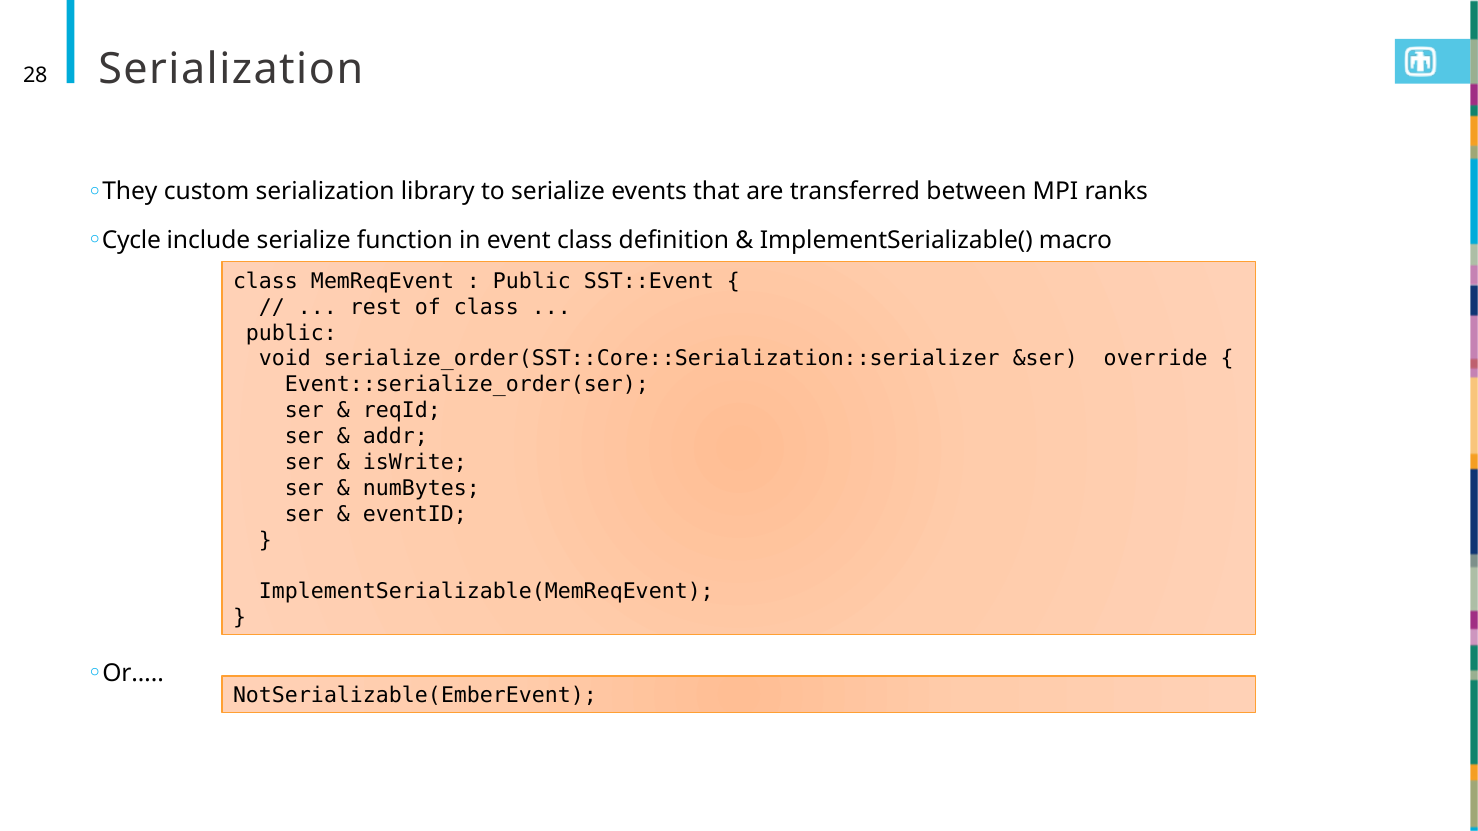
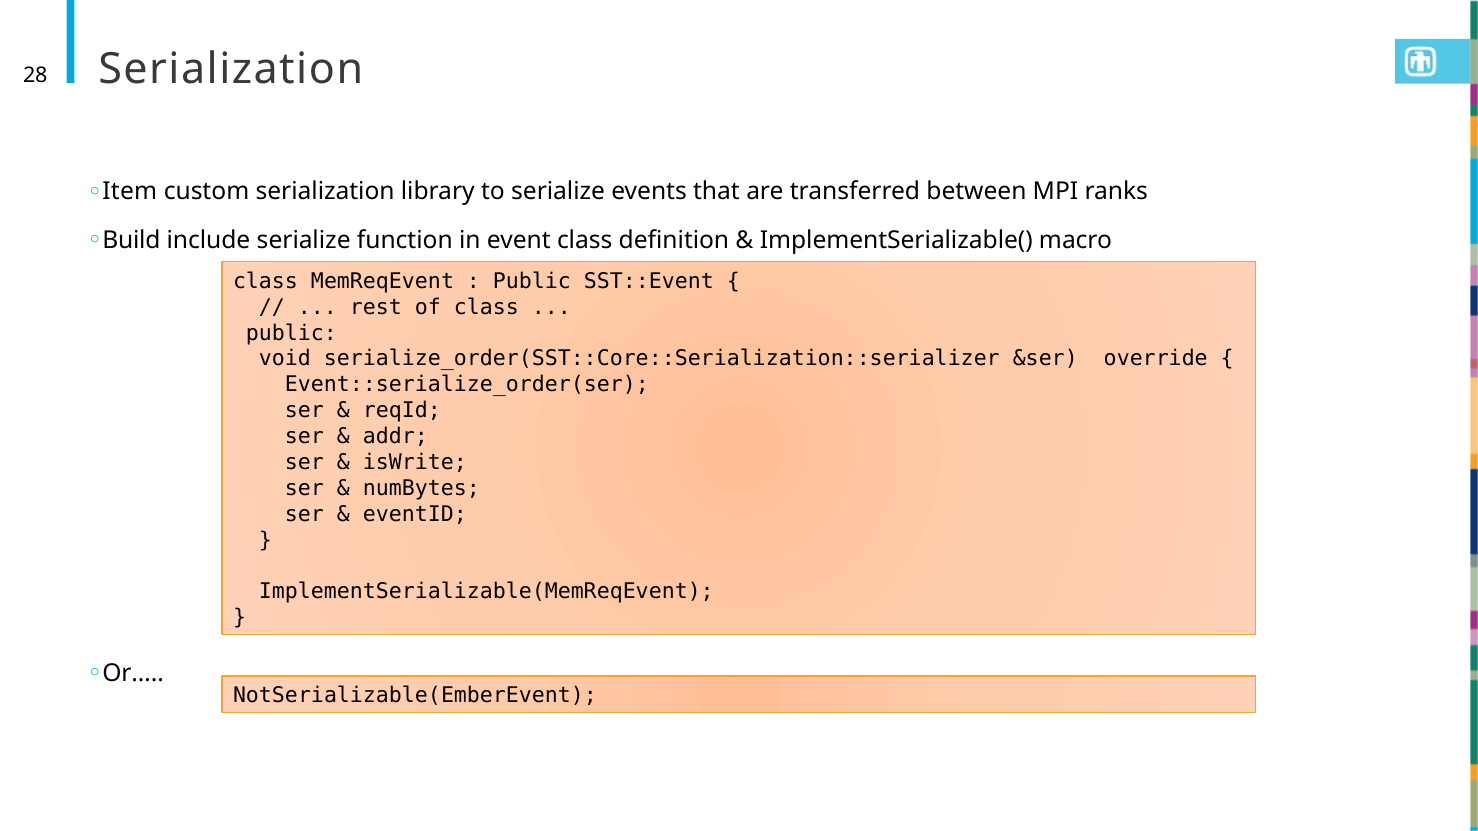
They: They -> Item
Cycle: Cycle -> Build
